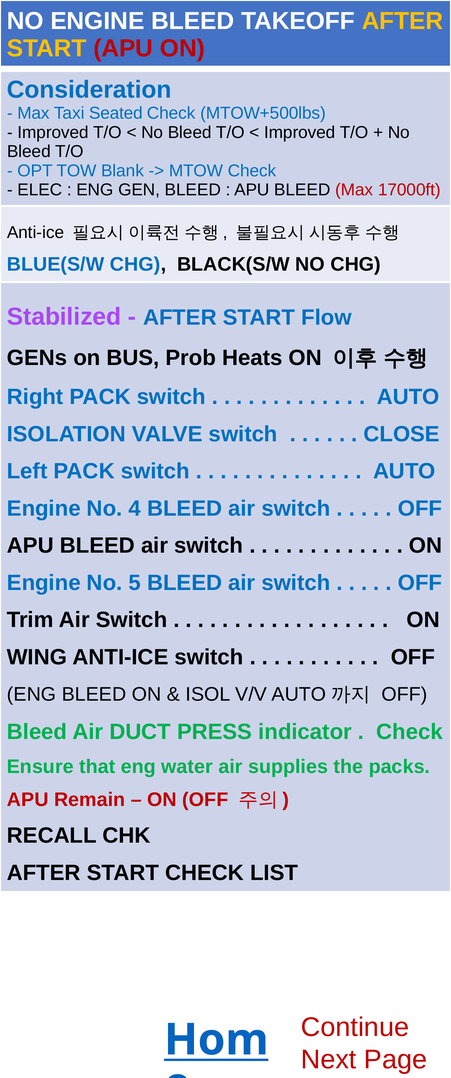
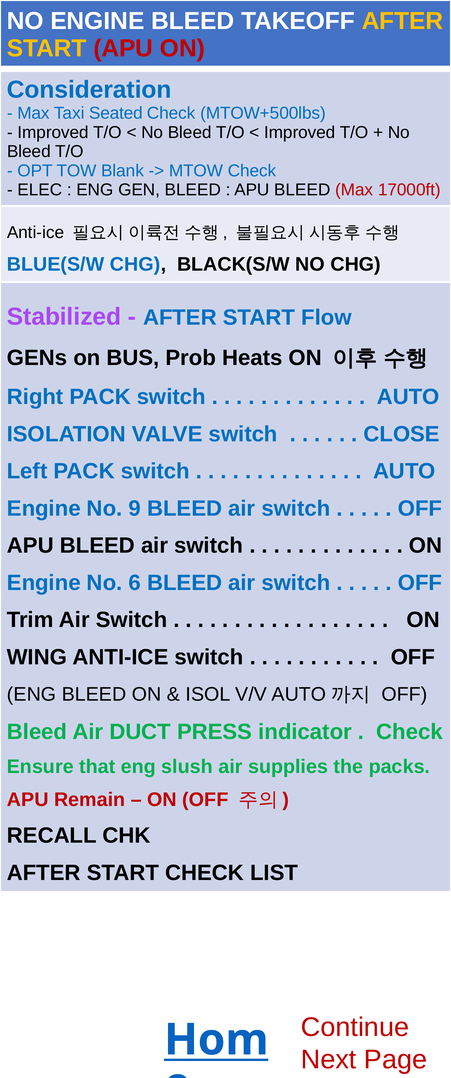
4: 4 -> 9
5: 5 -> 6
water: water -> slush
